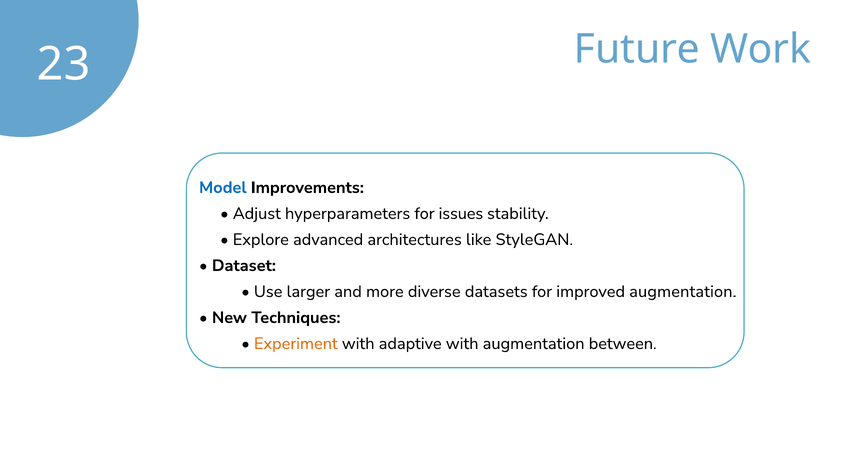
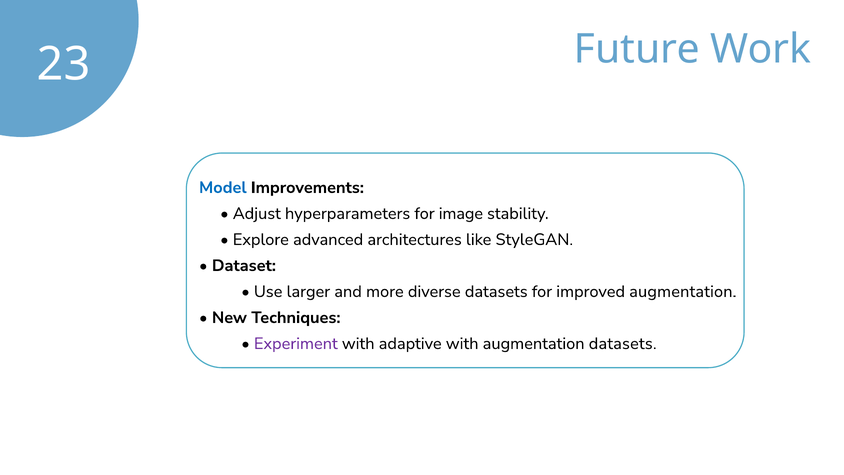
issues: issues -> image
Experiment colour: orange -> purple
augmentation between: between -> datasets
